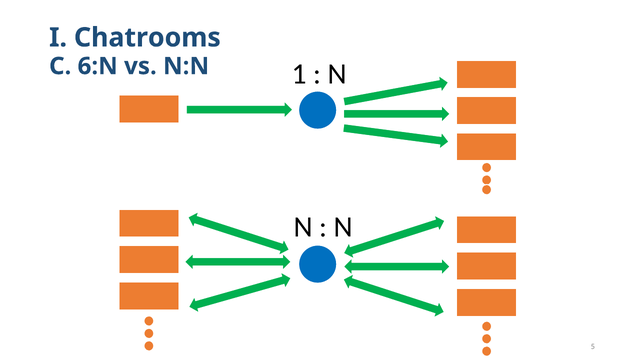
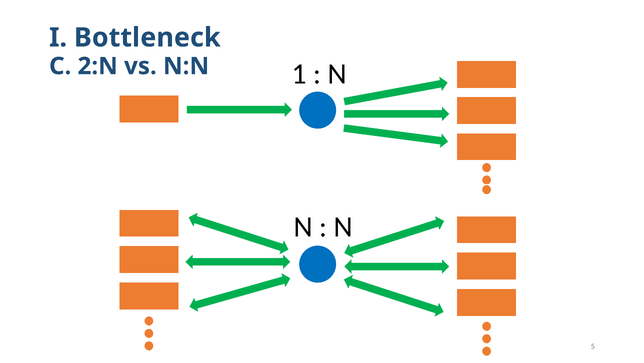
Chatrooms: Chatrooms -> Bottleneck
6:N: 6:N -> 2:N
